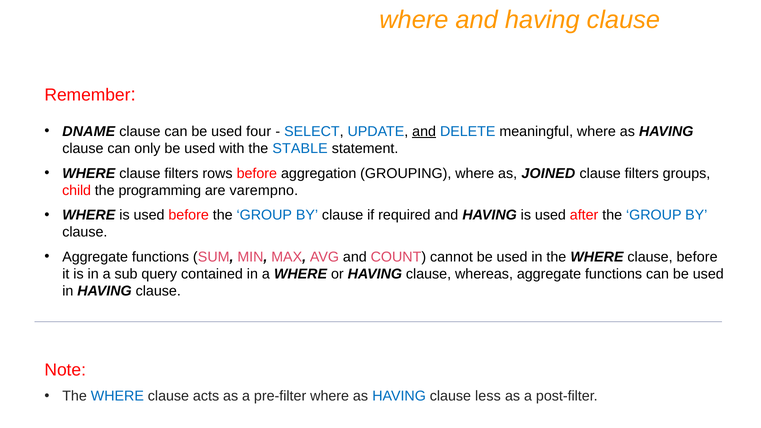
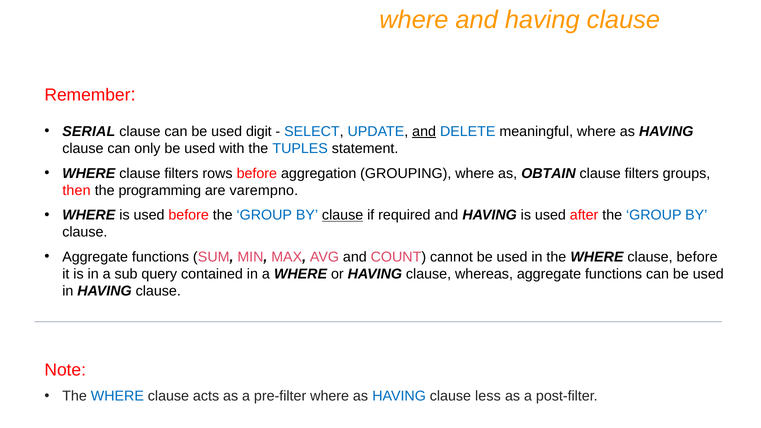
DNAME: DNAME -> SERIAL
four: four -> digit
STABLE: STABLE -> TUPLES
JOINED: JOINED -> OBTAIN
child: child -> then
clause at (343, 215) underline: none -> present
